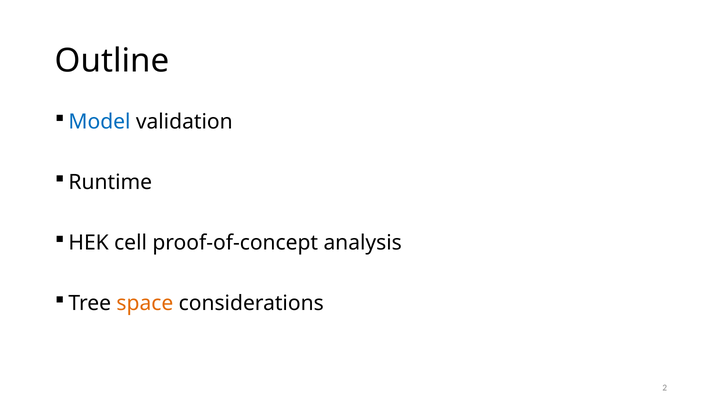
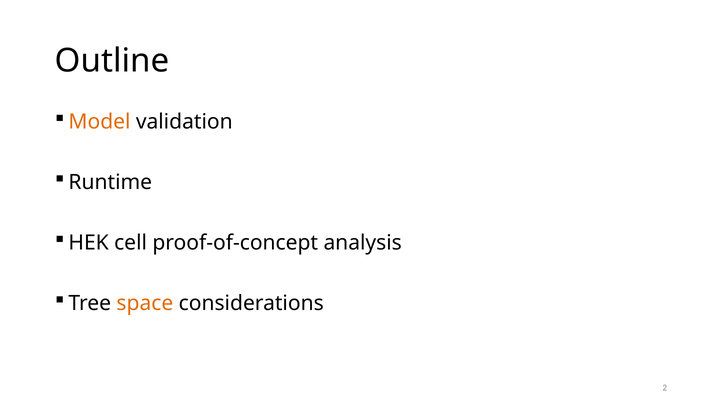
Model colour: blue -> orange
